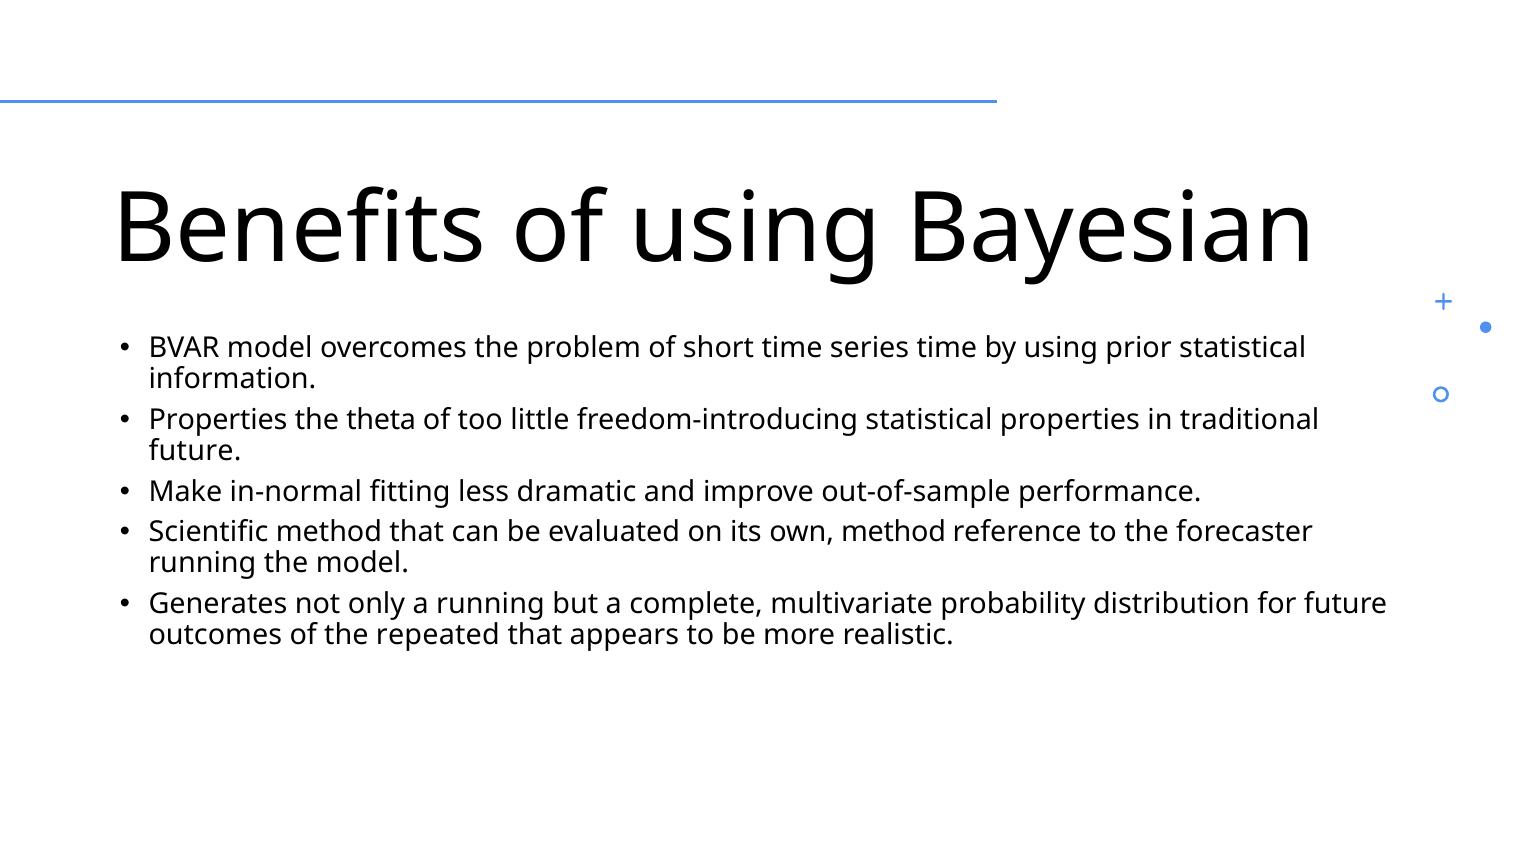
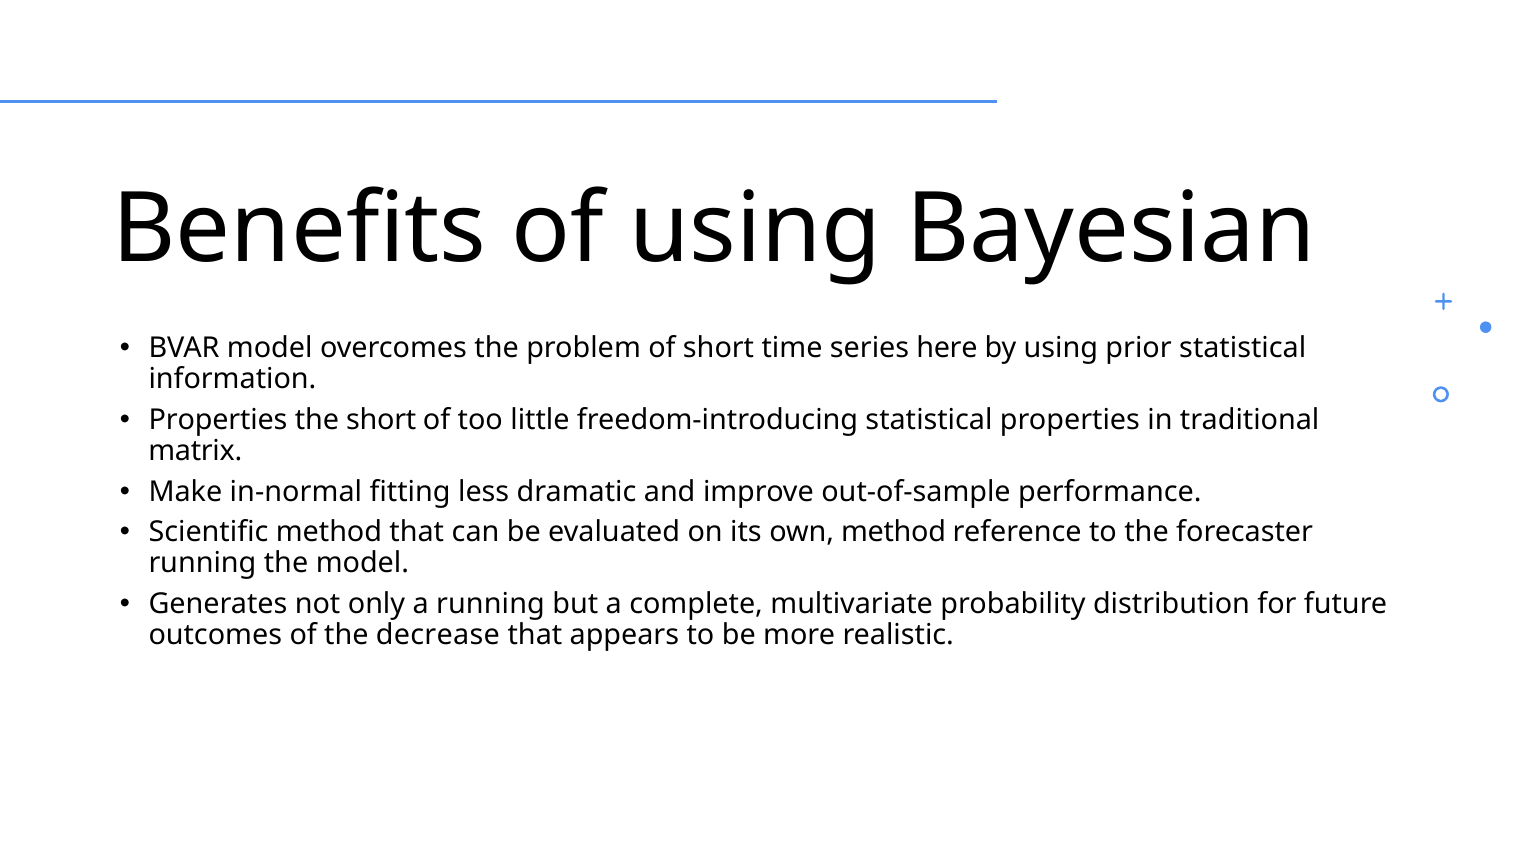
series time: time -> here
the theta: theta -> short
future at (195, 451): future -> matrix
repeated: repeated -> decrease
